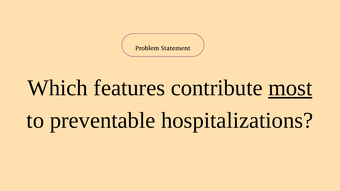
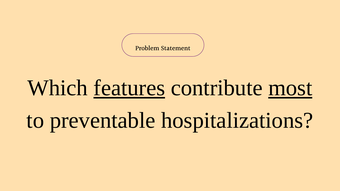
features underline: none -> present
